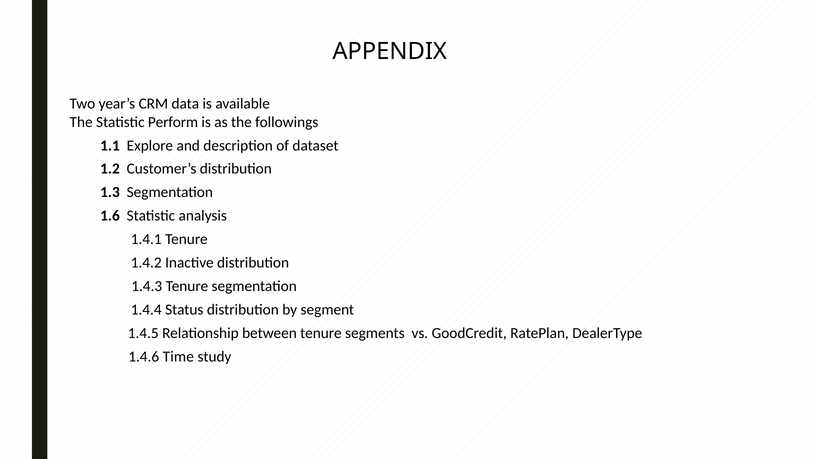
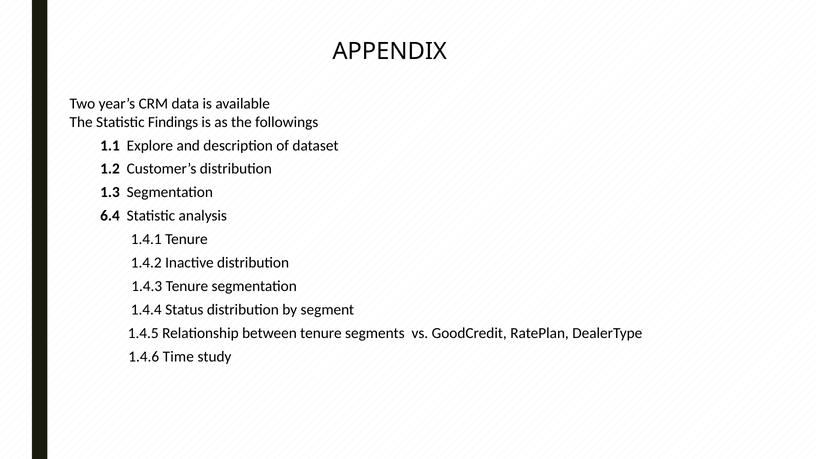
Perform: Perform -> Findings
1.6: 1.6 -> 6.4
